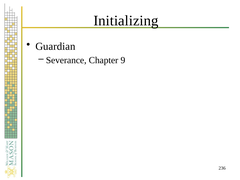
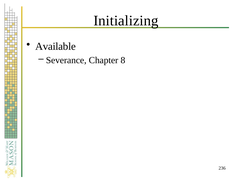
Guardian: Guardian -> Available
9: 9 -> 8
